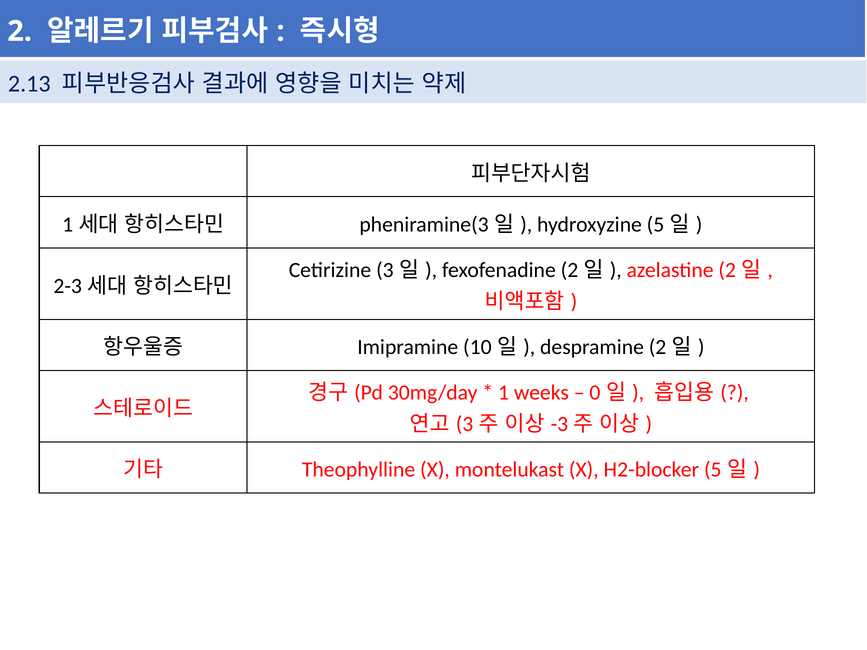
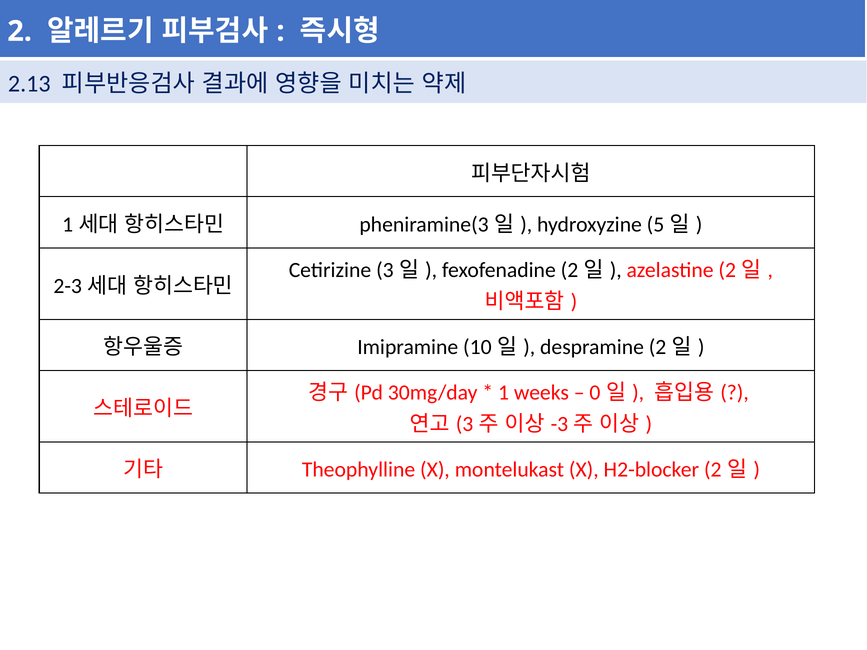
H2-blocker 5: 5 -> 2
